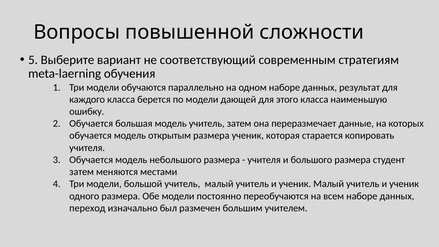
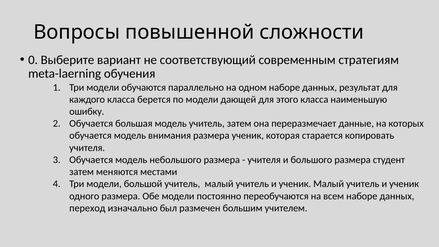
5: 5 -> 0
открытым: открытым -> внимания
